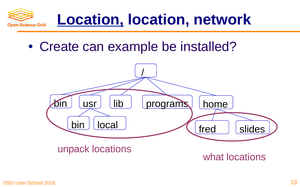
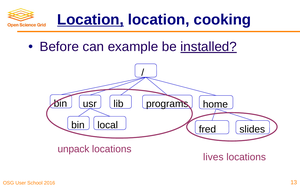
network: network -> cooking
Create: Create -> Before
installed underline: none -> present
what: what -> lives
